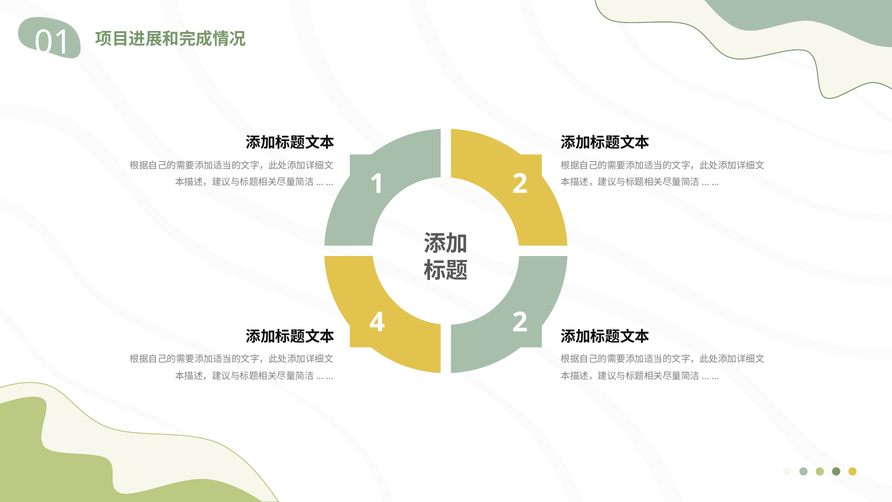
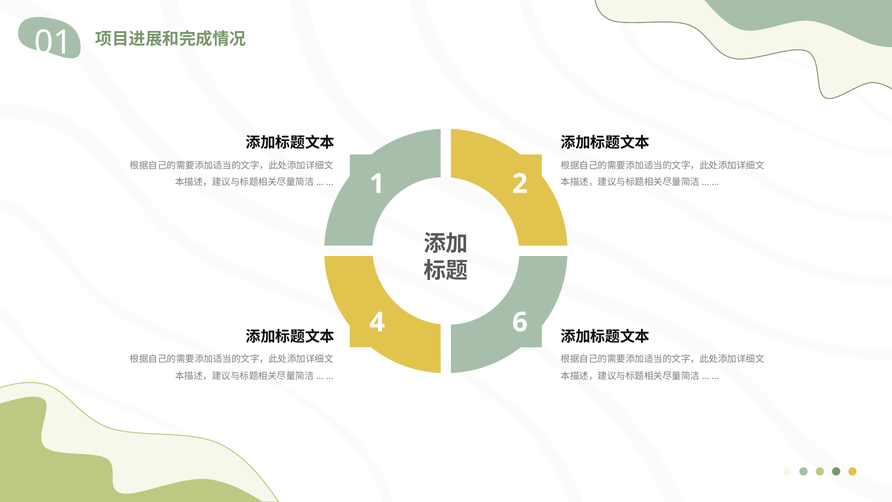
4 2: 2 -> 6
